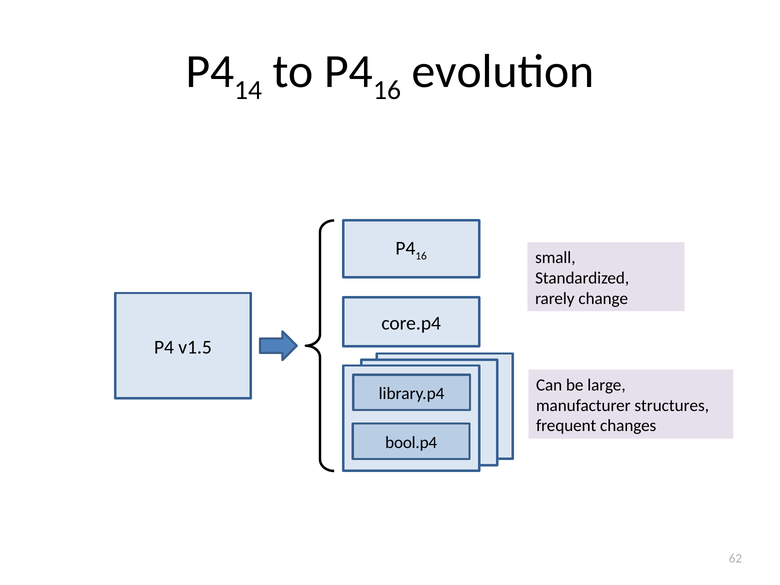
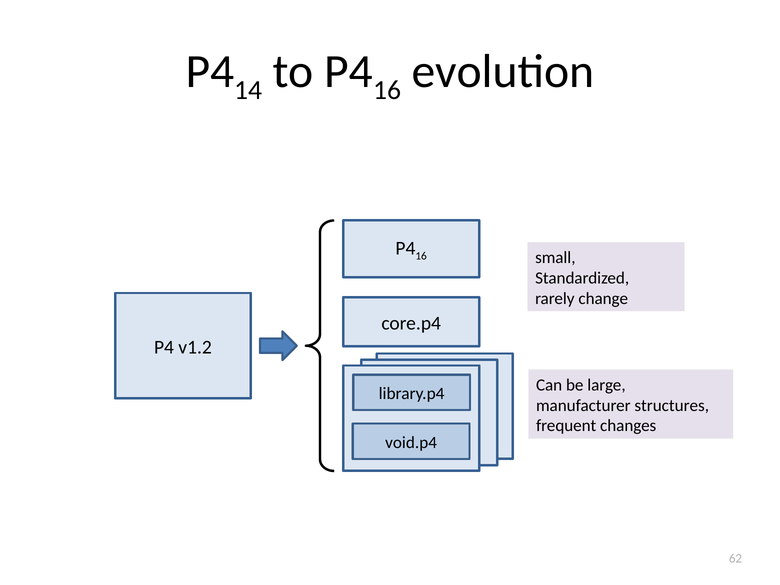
v1.5: v1.5 -> v1.2
bool.p4: bool.p4 -> void.p4
